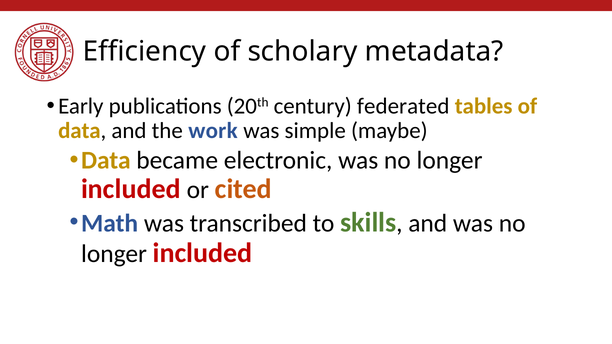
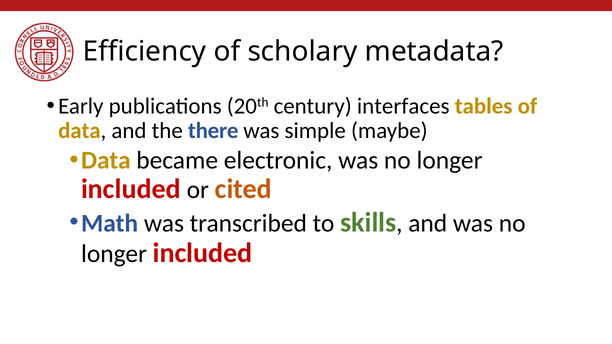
federated: federated -> interfaces
work: work -> there
